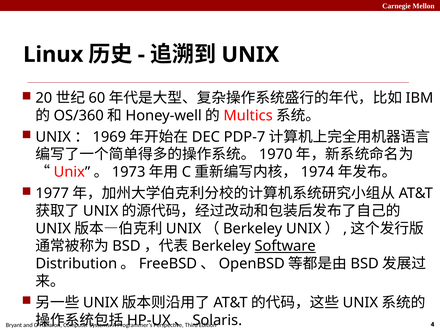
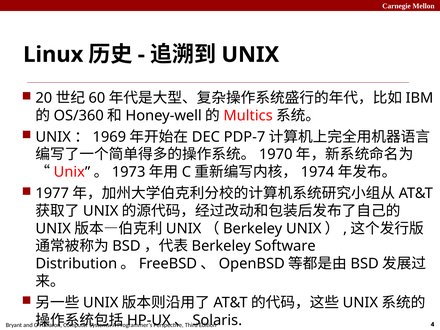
Software underline: present -> none
